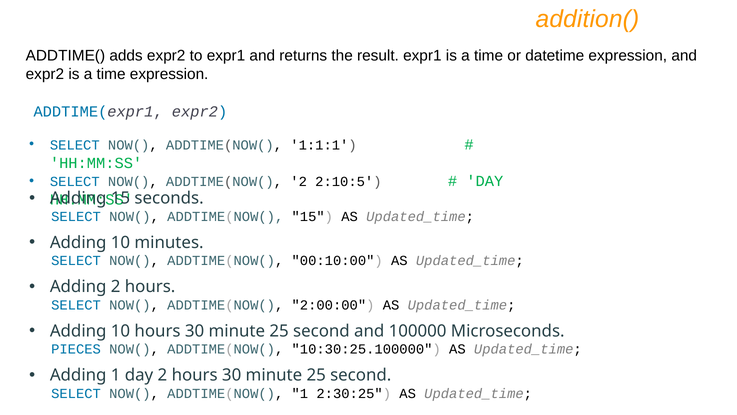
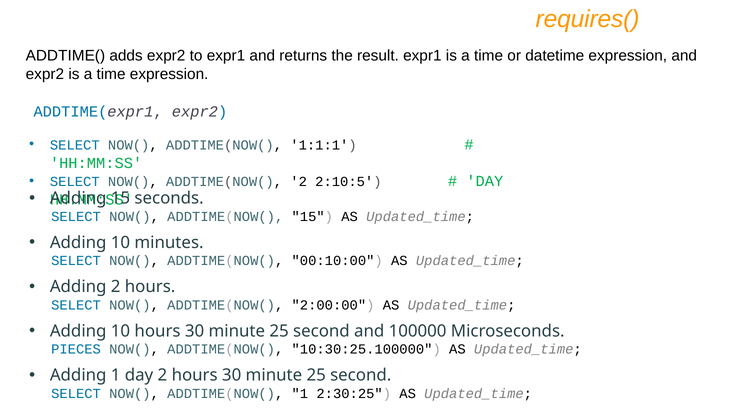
addition(: addition( -> requires(
